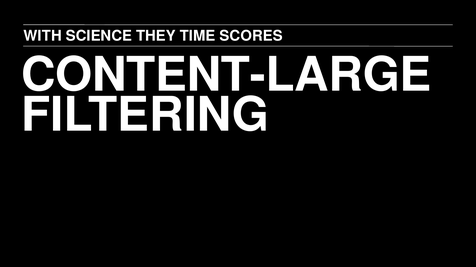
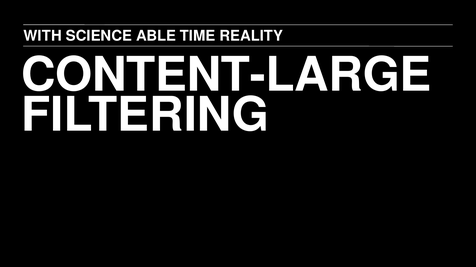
THEY: THEY -> ABLE
SCORES: SCORES -> REALITY
